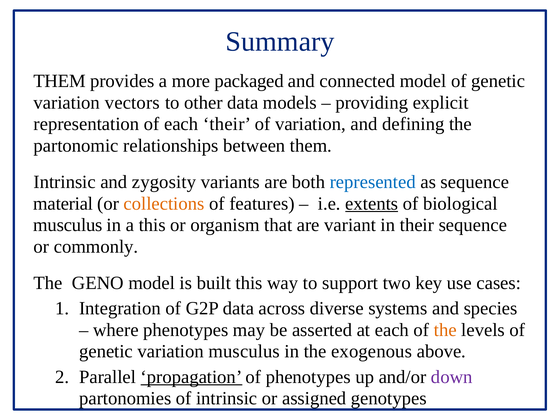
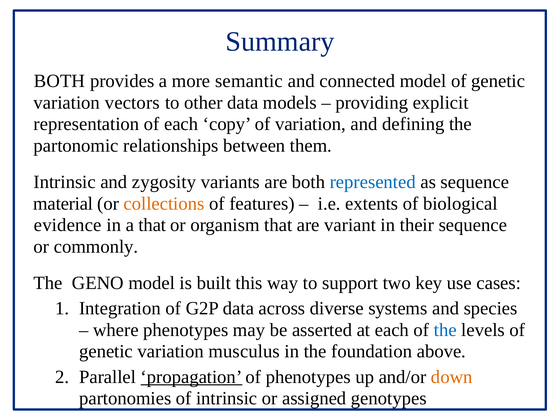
THEM at (60, 81): THEM -> BOTH
packaged: packaged -> semantic
each their: their -> copy
extents underline: present -> none
musculus at (68, 225): musculus -> evidence
a this: this -> that
the at (445, 330) colour: orange -> blue
exogenous: exogenous -> foundation
down colour: purple -> orange
